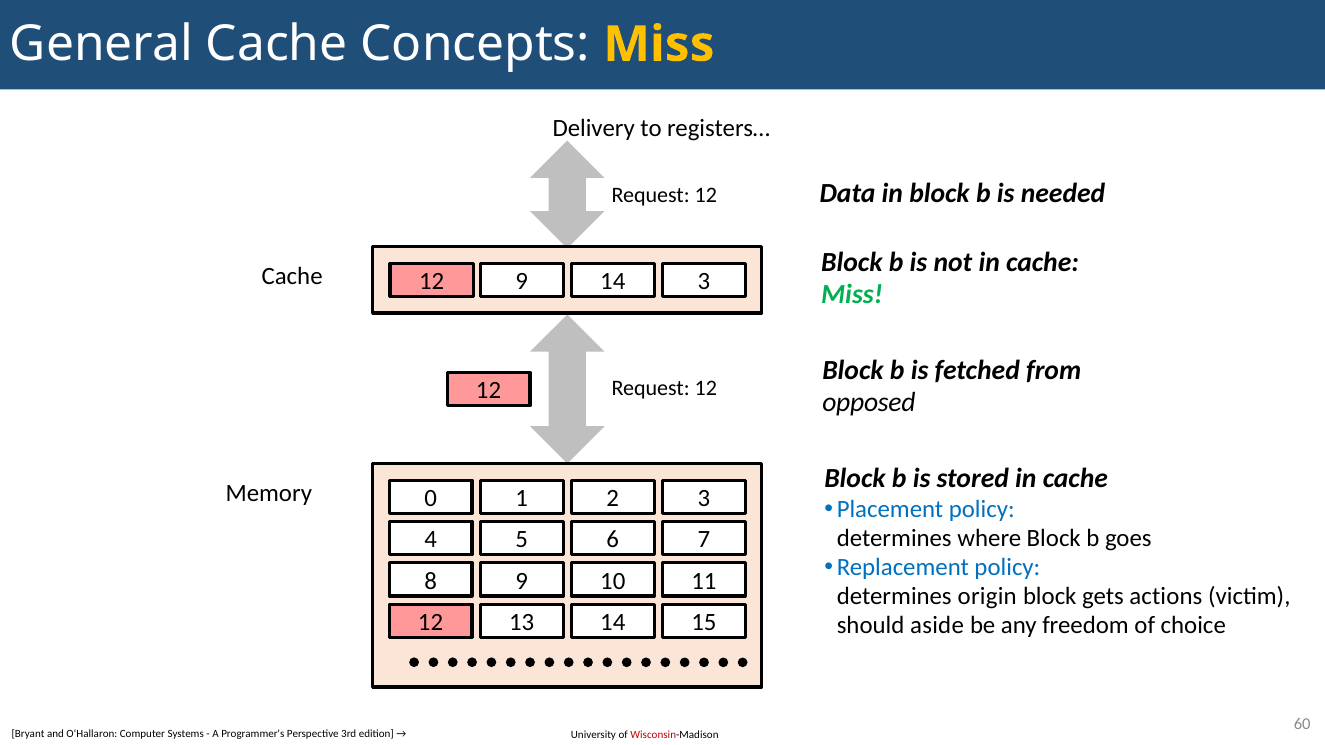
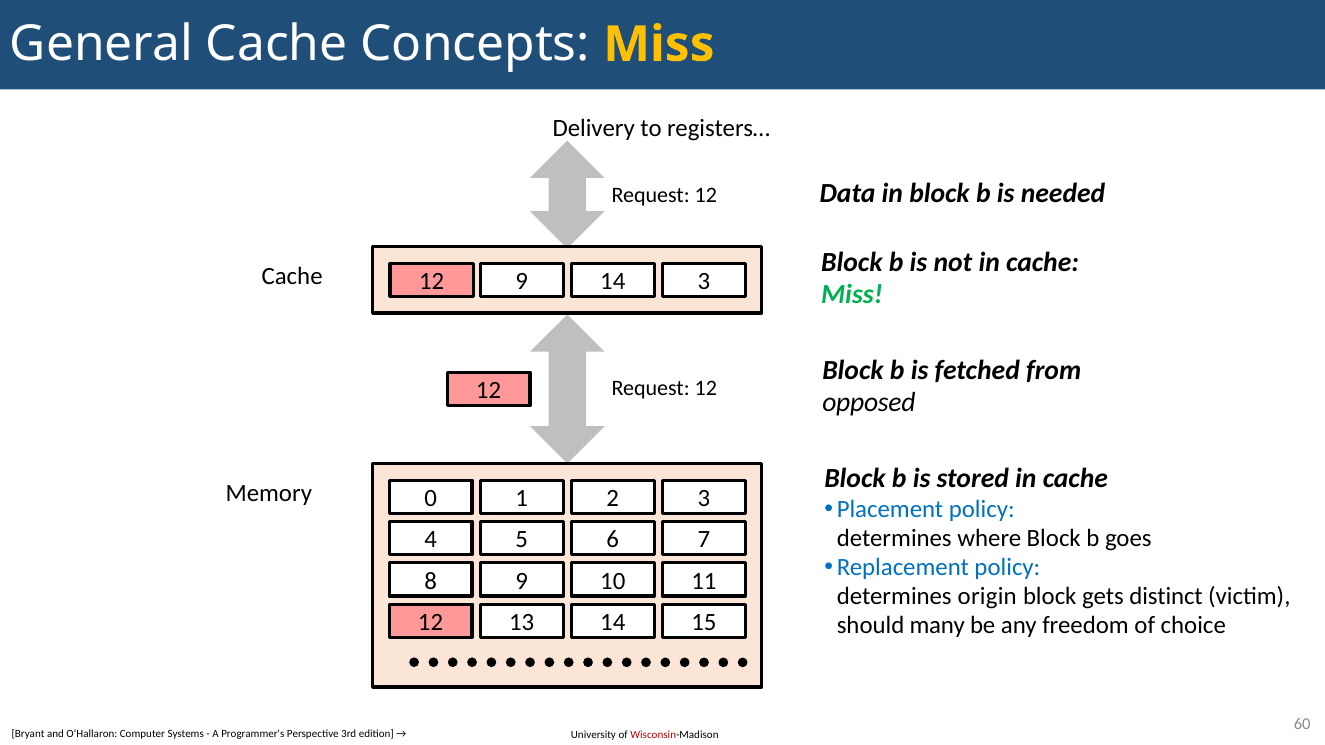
actions: actions -> distinct
aside: aside -> many
